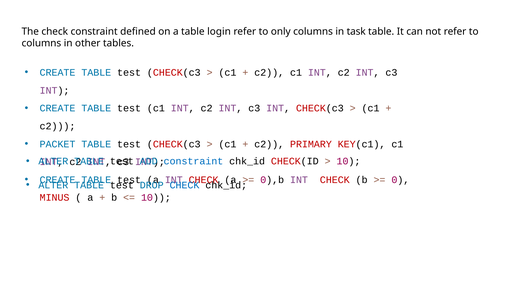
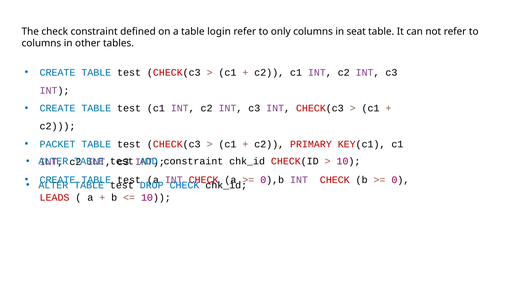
task: task -> seat
constraint at (193, 161) colour: blue -> black
MINUS: MINUS -> LEADS
